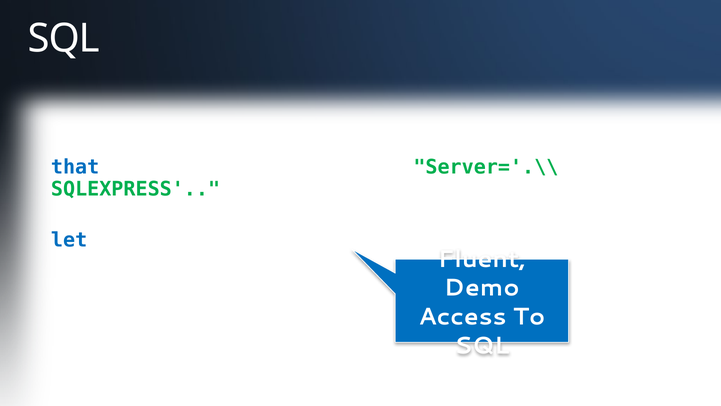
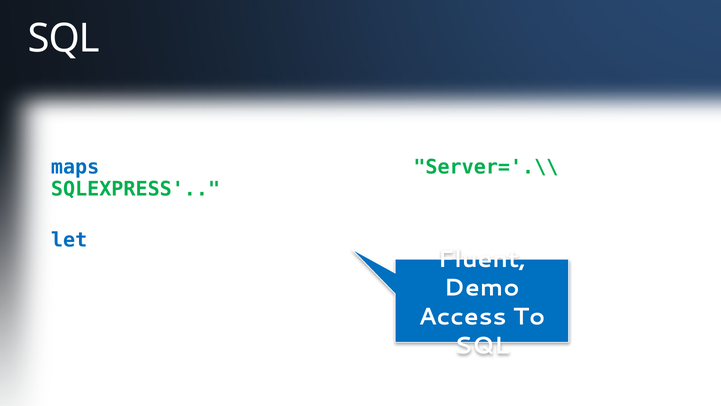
that: that -> maps
